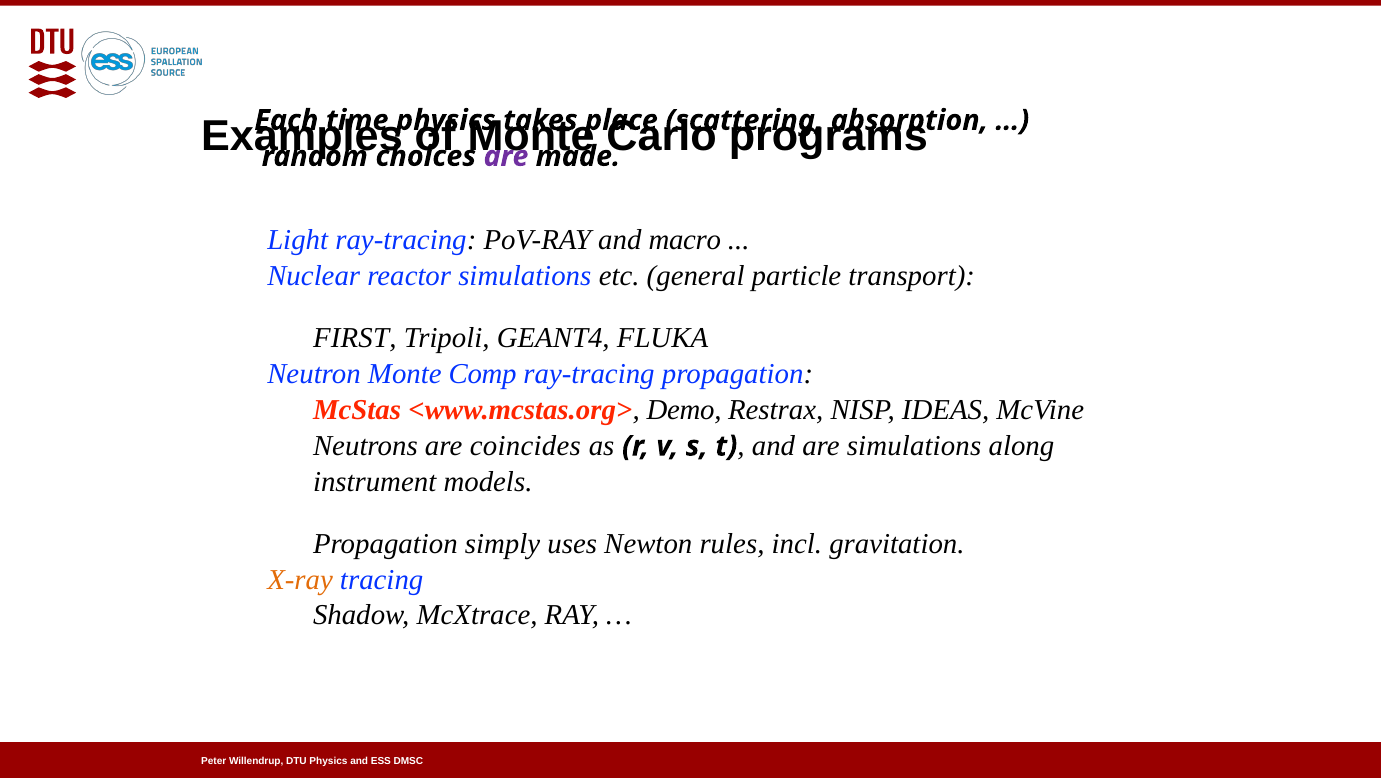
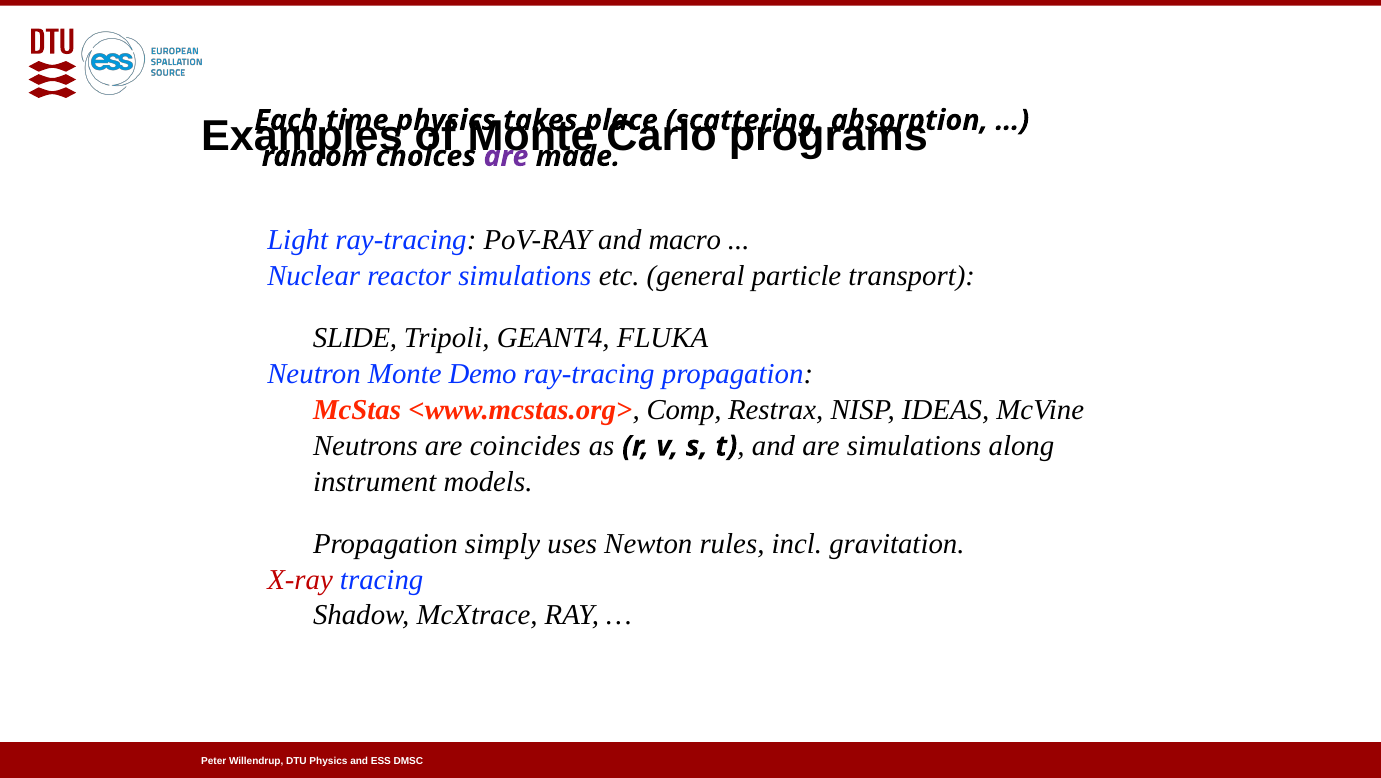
FIRST: FIRST -> SLIDE
Comp: Comp -> Demo
Demo: Demo -> Comp
X-ray colour: orange -> red
